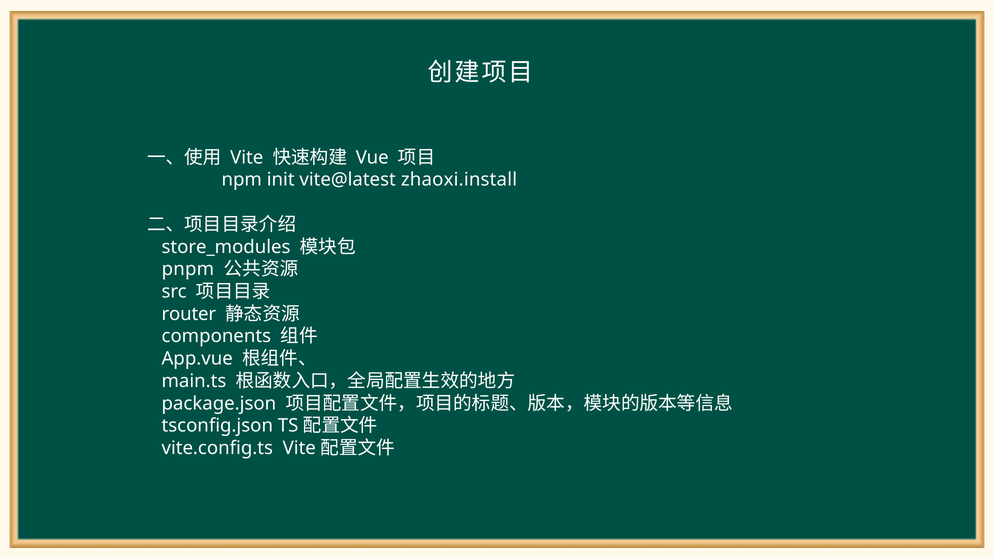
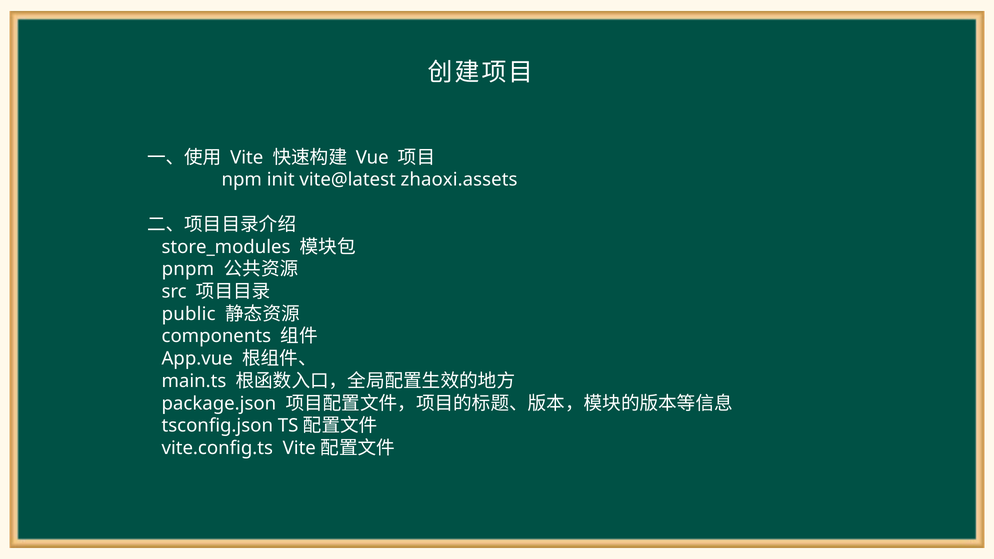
zhaoxi.install: zhaoxi.install -> zhaoxi.assets
router: router -> public
